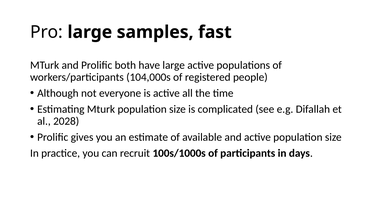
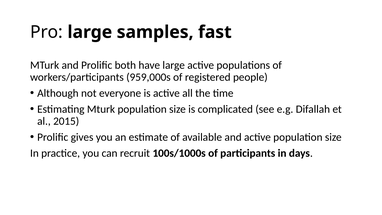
104,000s: 104,000s -> 959,000s
2028: 2028 -> 2015
